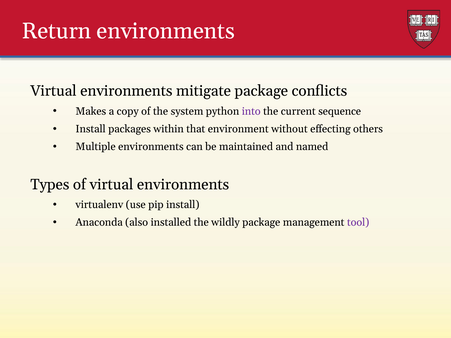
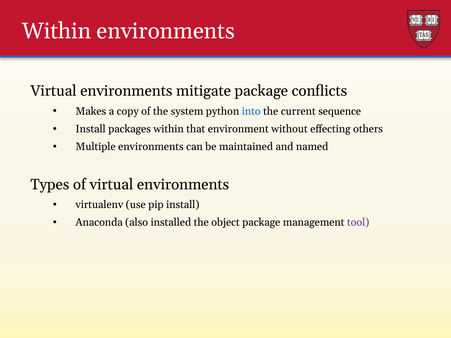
Return at (57, 31): Return -> Within
into colour: purple -> blue
wildly: wildly -> object
